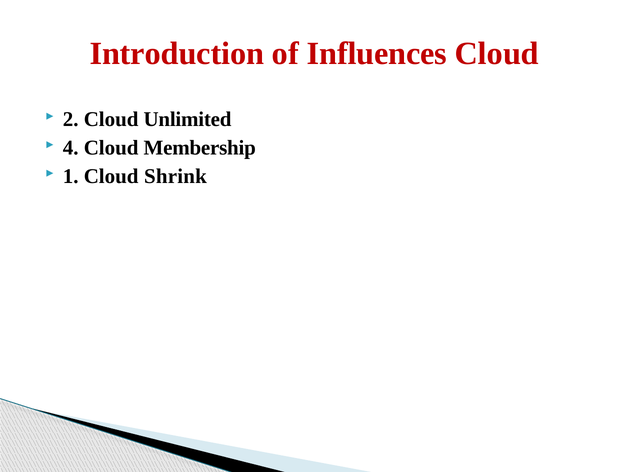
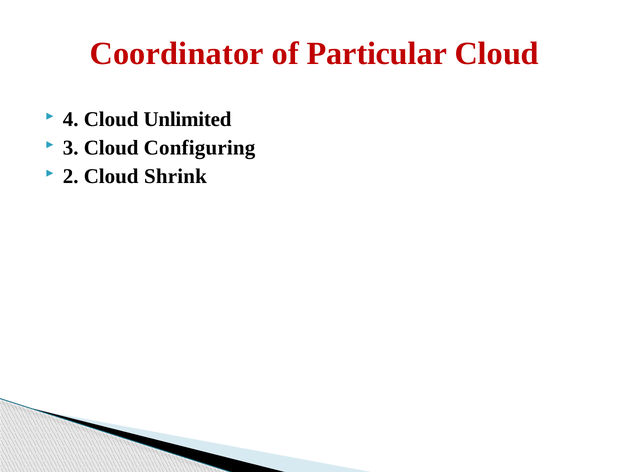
Introduction: Introduction -> Coordinator
Influences: Influences -> Particular
2: 2 -> 4
4: 4 -> 3
Membership: Membership -> Configuring
1: 1 -> 2
